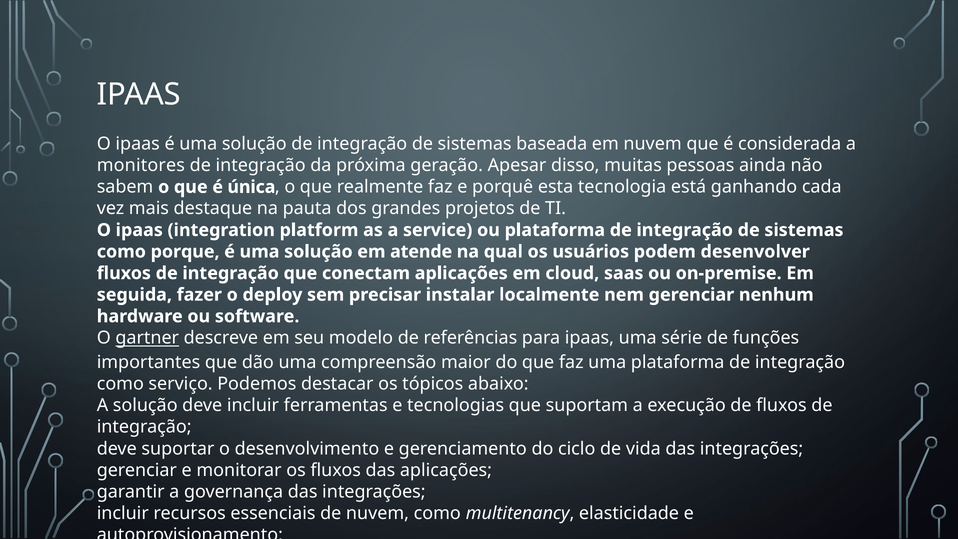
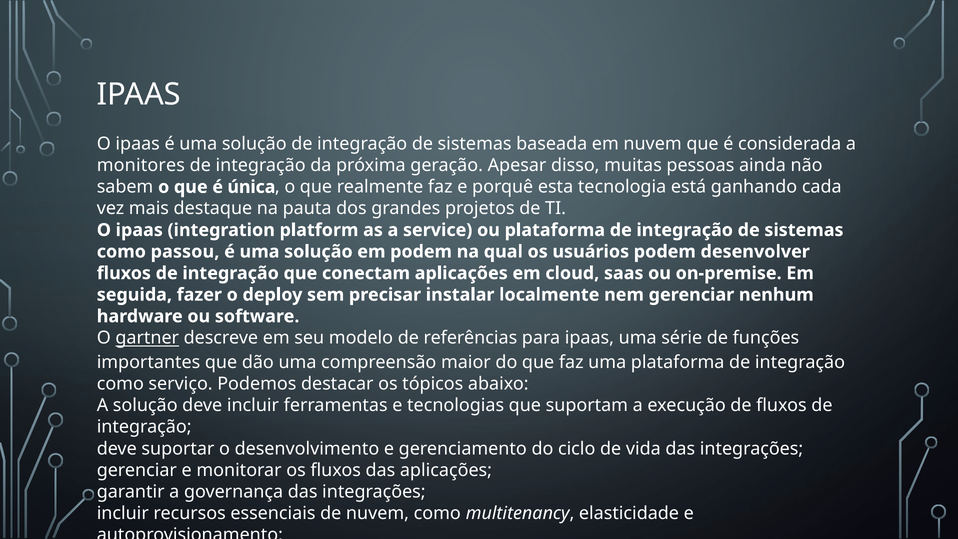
porque: porque -> passou
em atende: atende -> podem
